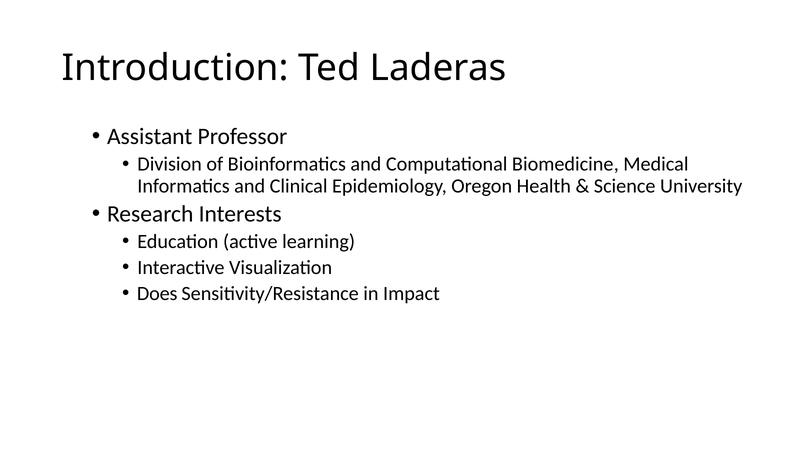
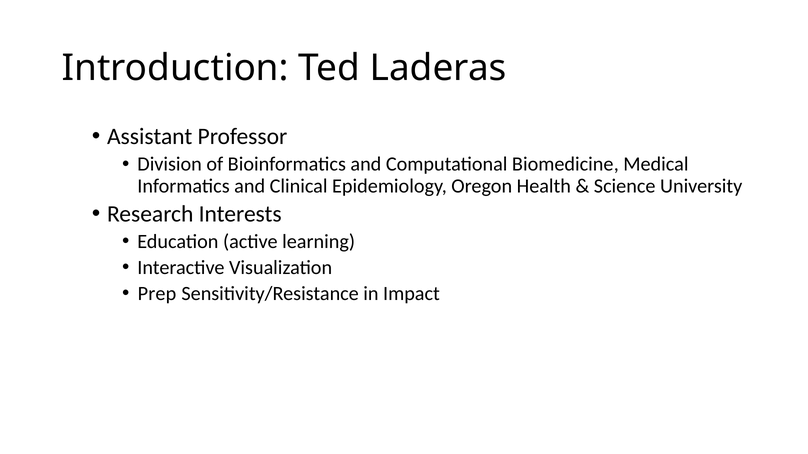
Does: Does -> Prep
